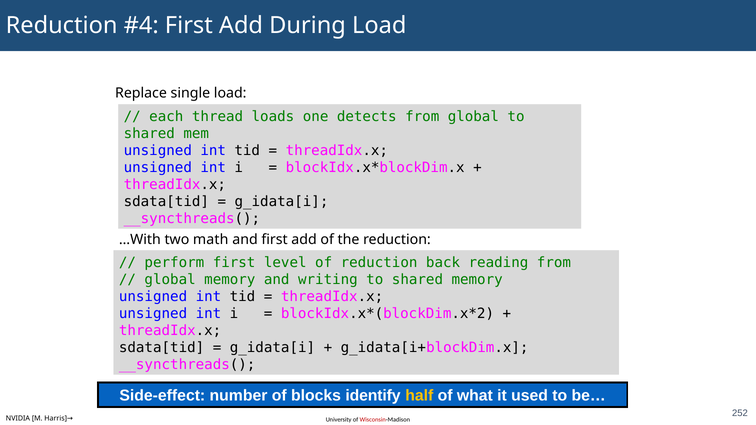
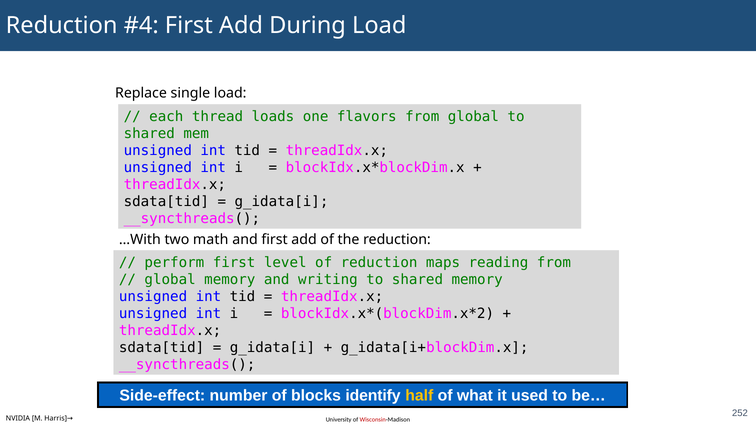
detects: detects -> flavors
back: back -> maps
